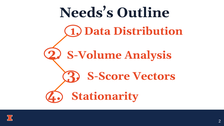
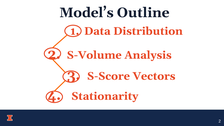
Needs’s: Needs’s -> Model’s
